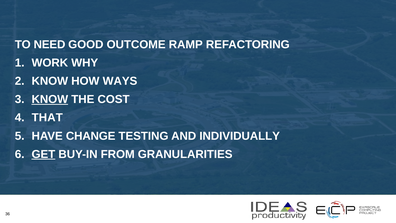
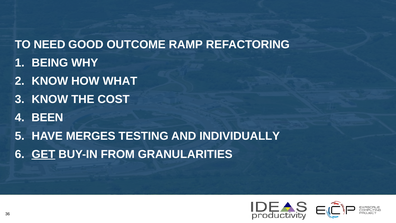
WORK: WORK -> BEING
WAYS: WAYS -> WHAT
KNOW at (50, 99) underline: present -> none
THAT: THAT -> BEEN
CHANGE: CHANGE -> MERGES
